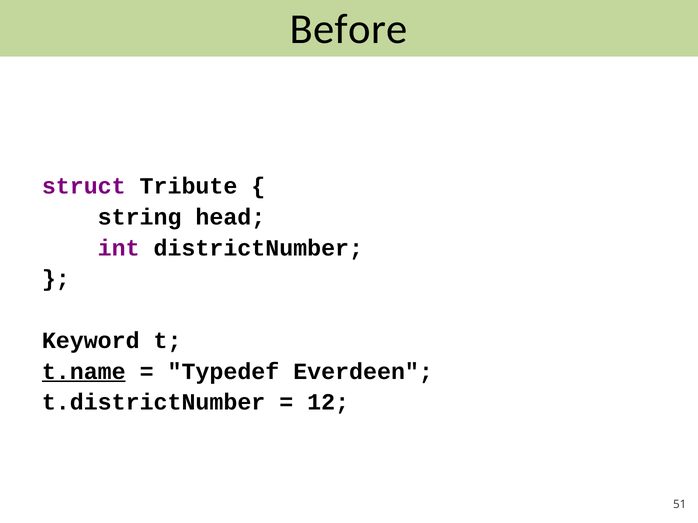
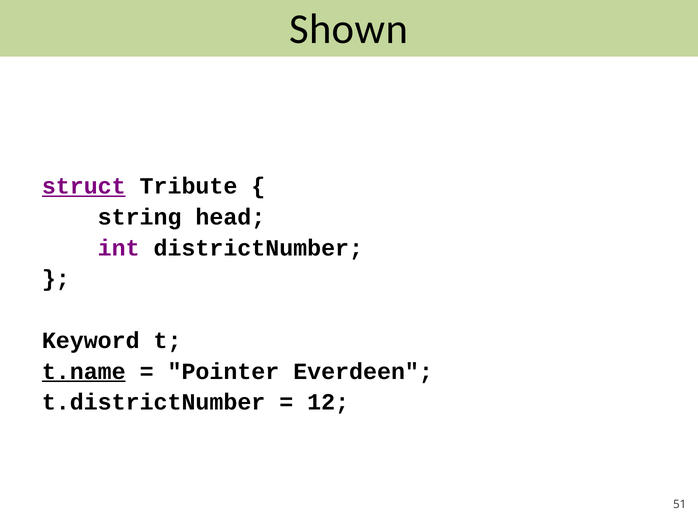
Before: Before -> Shown
struct underline: none -> present
Typedef: Typedef -> Pointer
